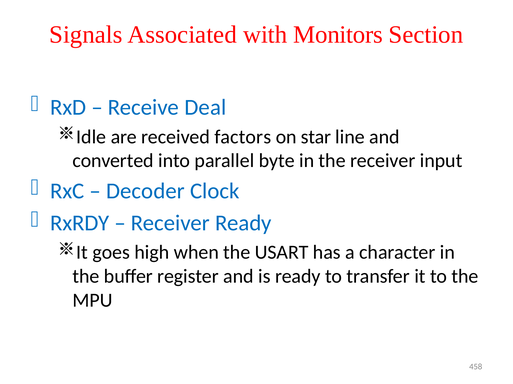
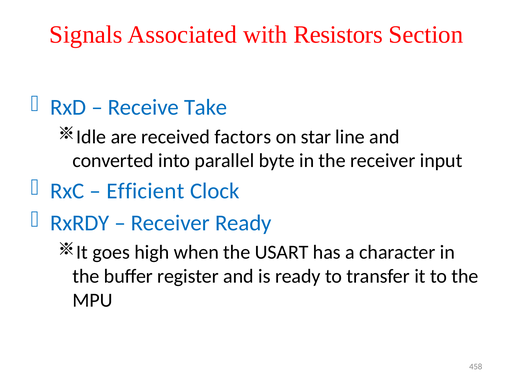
Monitors: Monitors -> Resistors
Deal: Deal -> Take
Decoder: Decoder -> Efficient
